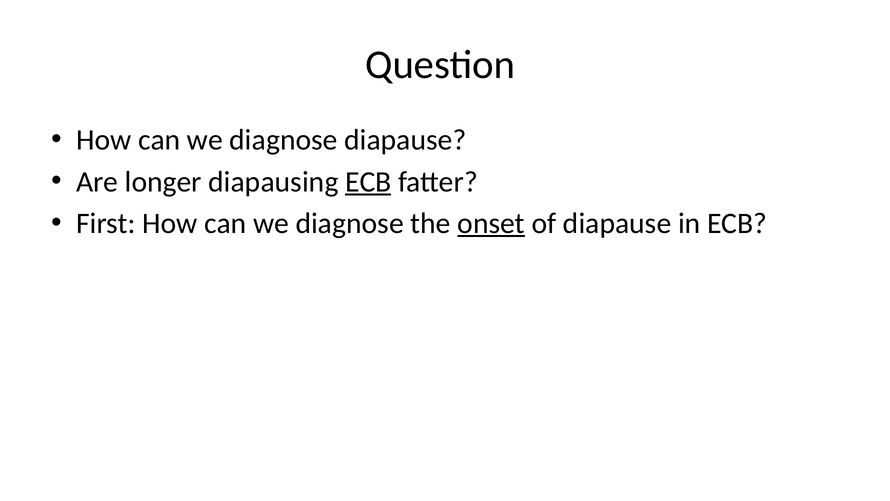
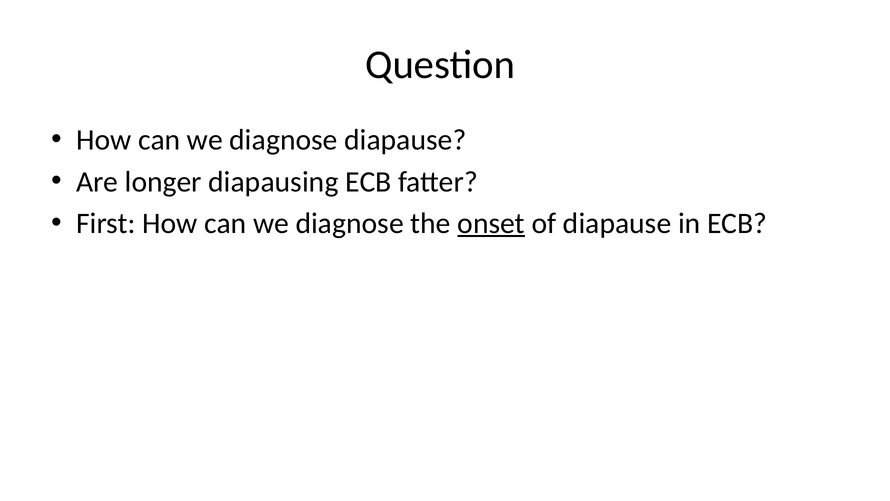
ECB at (368, 182) underline: present -> none
